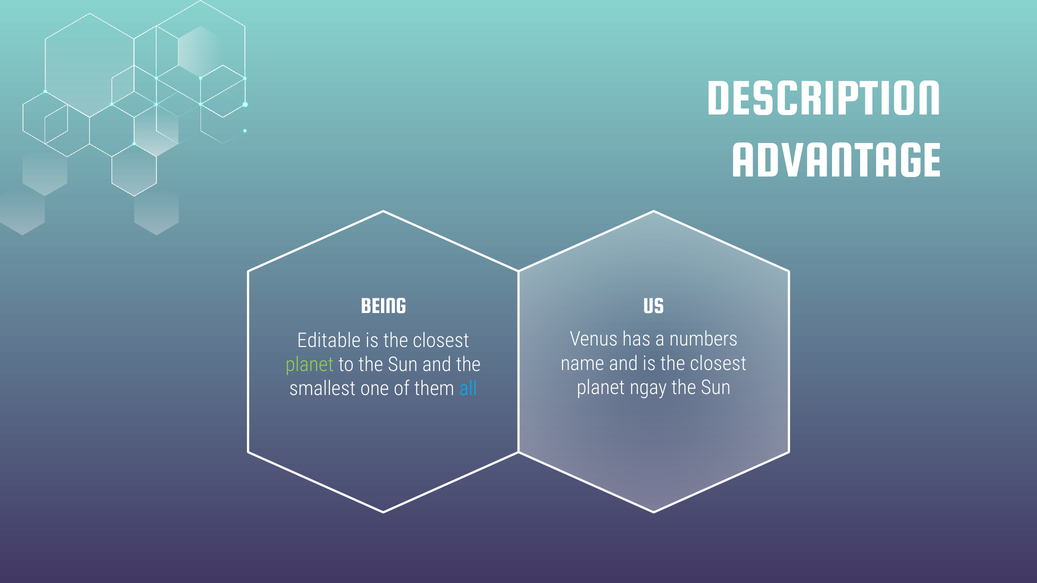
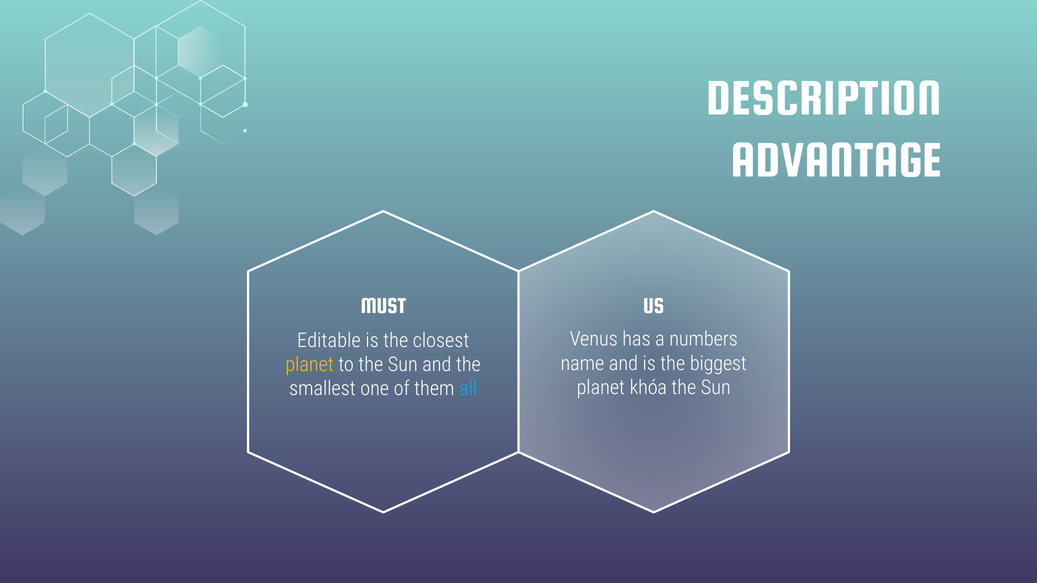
BEING: BEING -> MUST
and is the closest: closest -> biggest
planet at (310, 365) colour: light green -> yellow
ngay: ngay -> khóa
